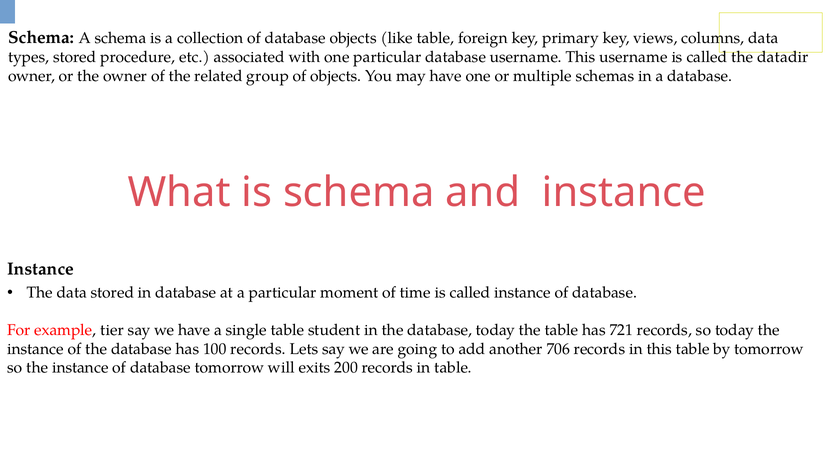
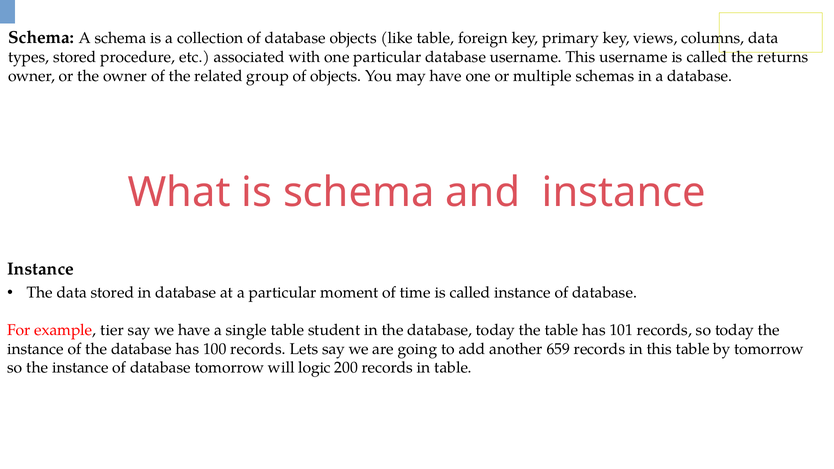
datadir: datadir -> returns
721: 721 -> 101
706: 706 -> 659
exits: exits -> logic
